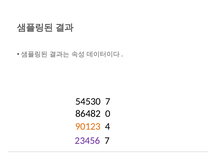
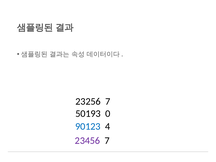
54530: 54530 -> 23256
86482: 86482 -> 50193
90123 colour: orange -> blue
